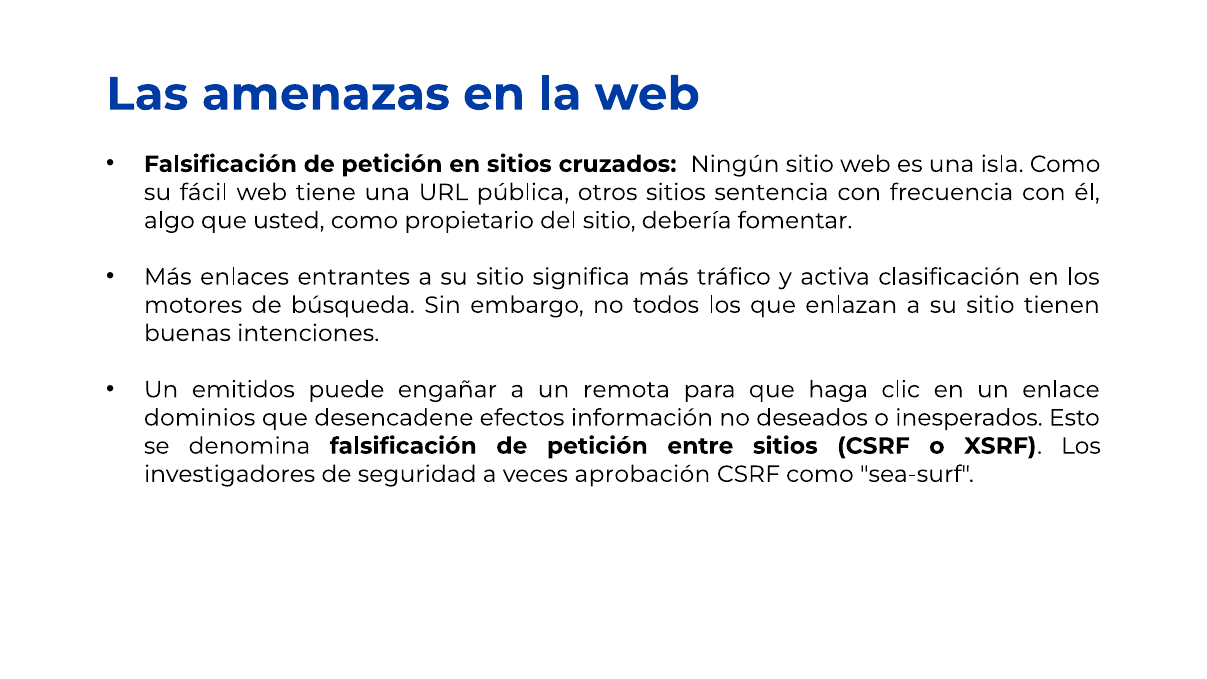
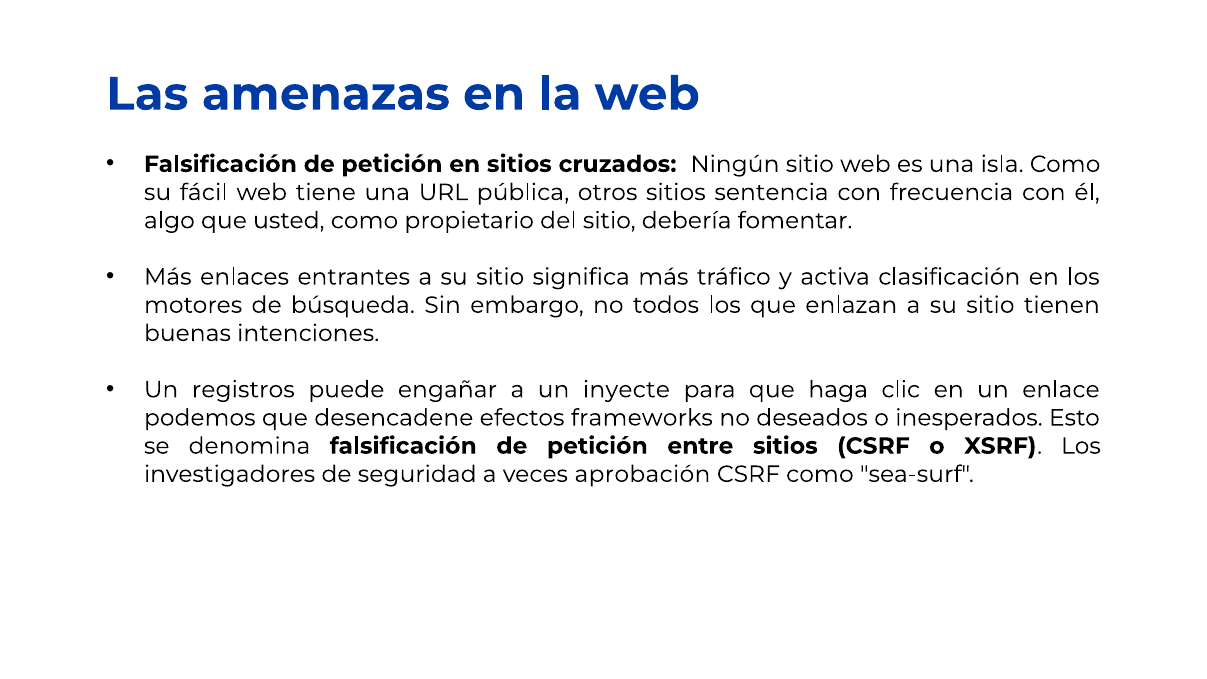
emitidos: emitidos -> registros
remota: remota -> inyecte
dominios: dominios -> podemos
información: información -> frameworks
